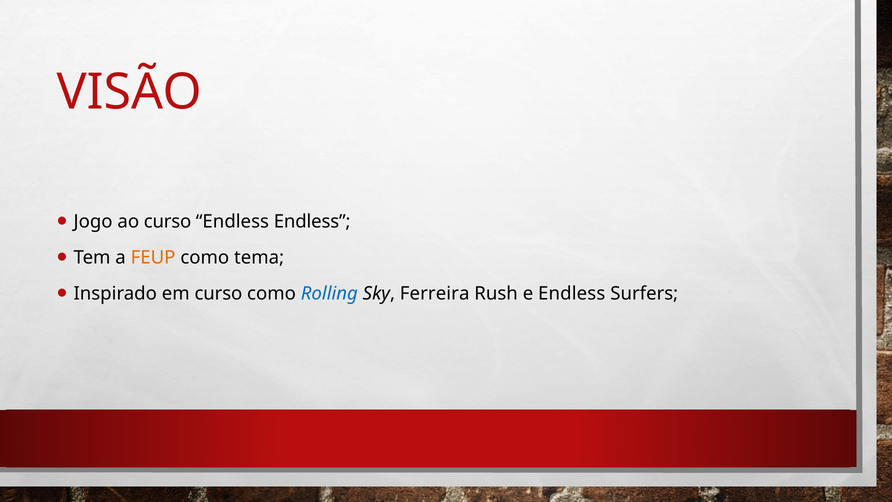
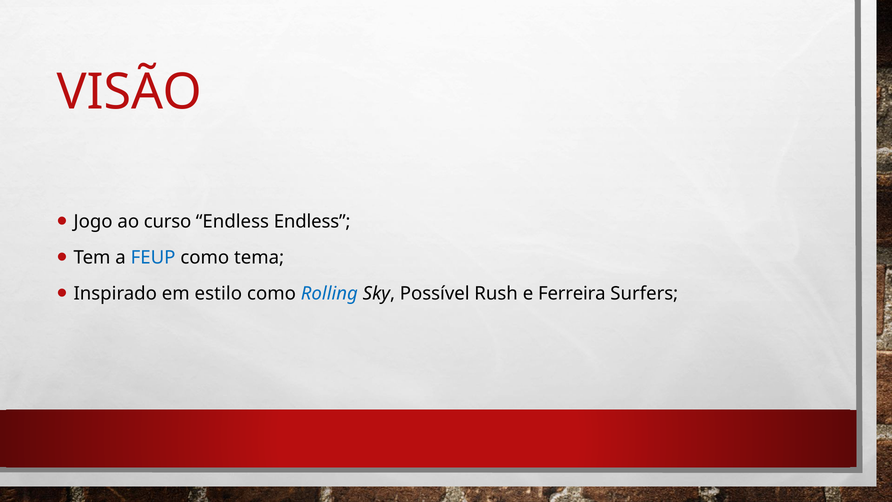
FEUP colour: orange -> blue
em curso: curso -> estilo
Ferreira: Ferreira -> Possível
e Endless: Endless -> Ferreira
